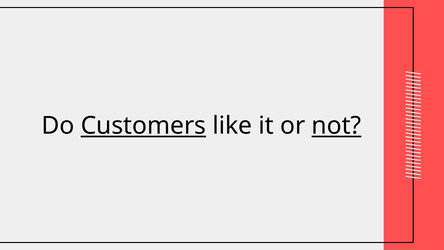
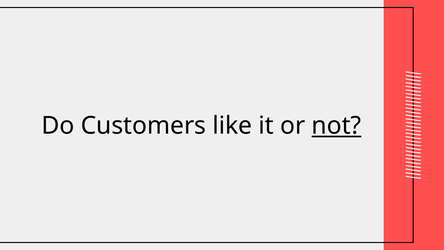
Customers underline: present -> none
